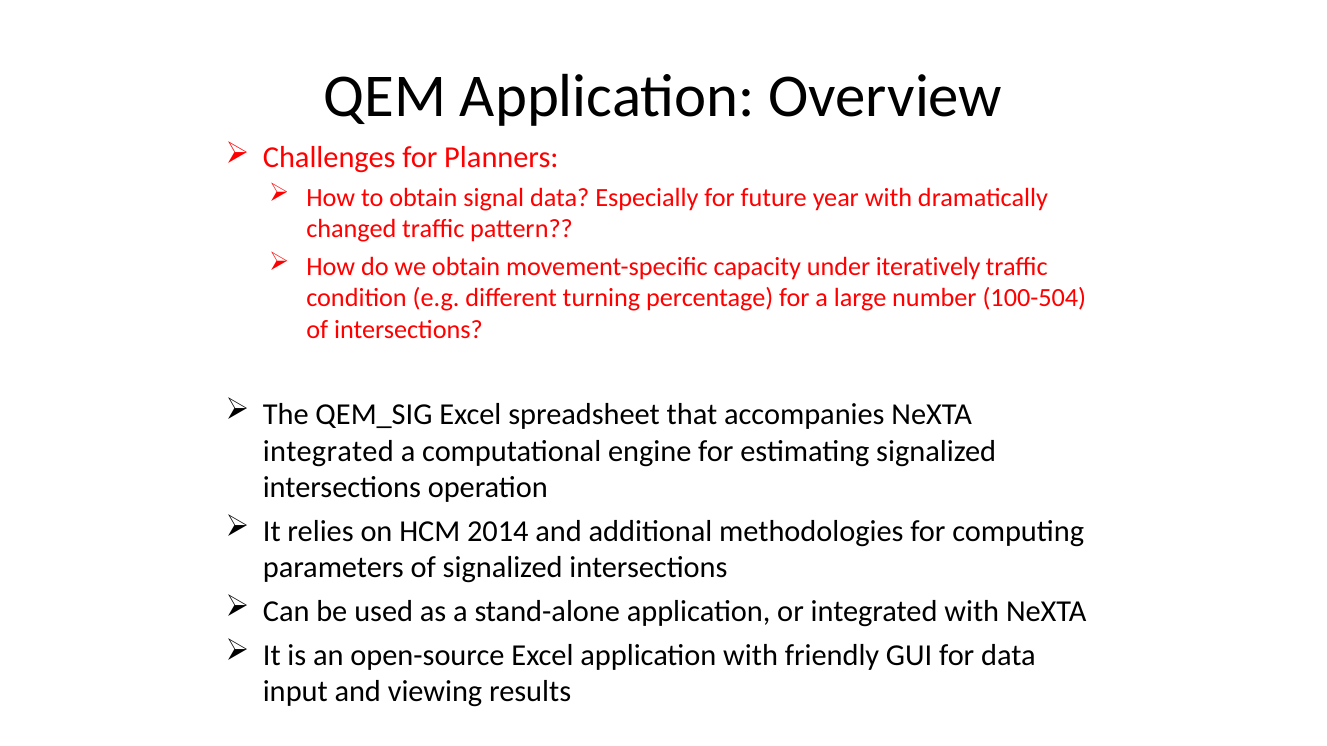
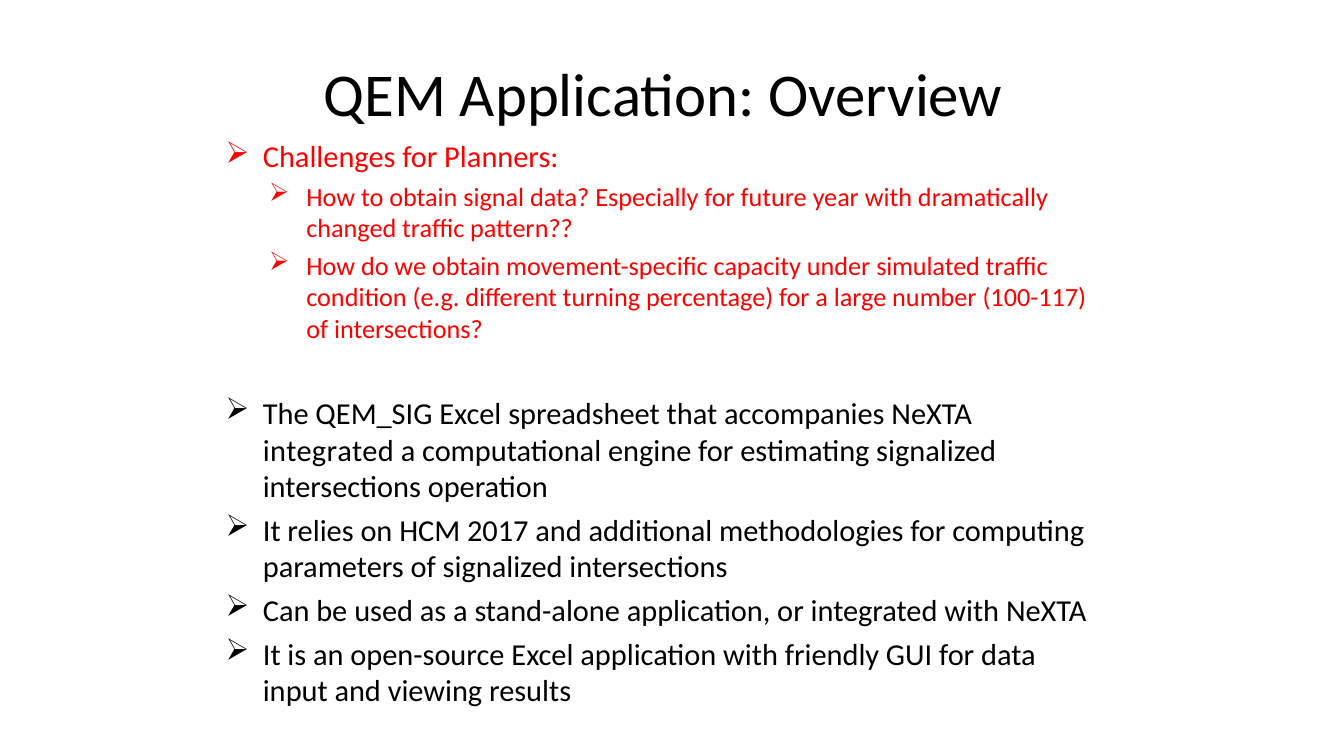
iteratively: iteratively -> simulated
100-504: 100-504 -> 100-117
2014: 2014 -> 2017
